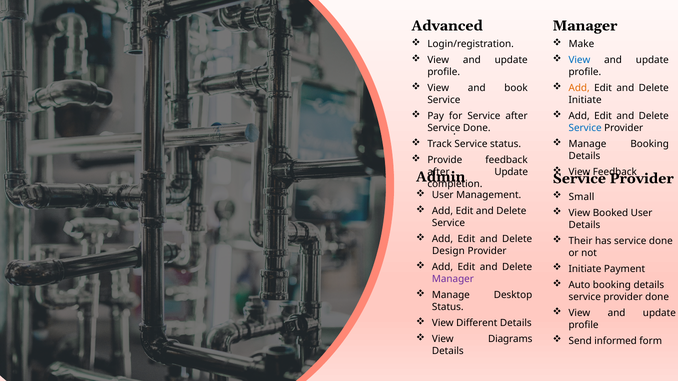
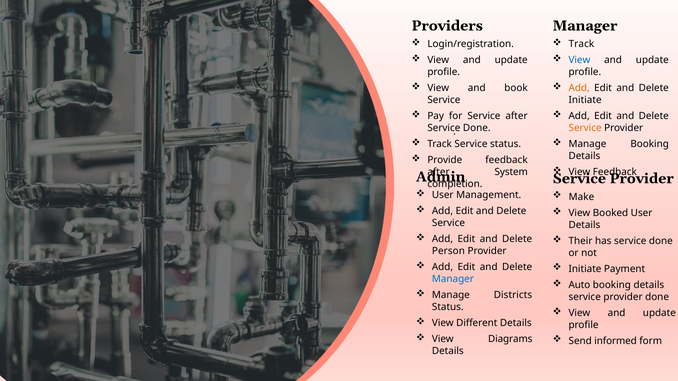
Advanced: Advanced -> Providers
Make at (581, 44): Make -> Track
Service at (585, 128) colour: blue -> orange
Update at (511, 172): Update -> System
Small: Small -> Make
Design: Design -> Person
Manager at (453, 279) colour: purple -> blue
Desktop: Desktop -> Districts
